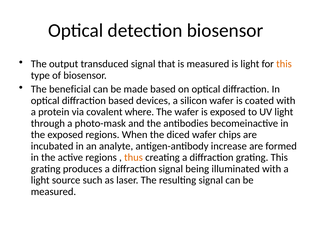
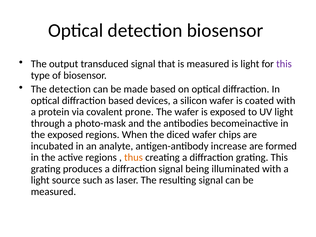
this at (284, 64) colour: orange -> purple
The beneficial: beneficial -> detection
where: where -> prone
